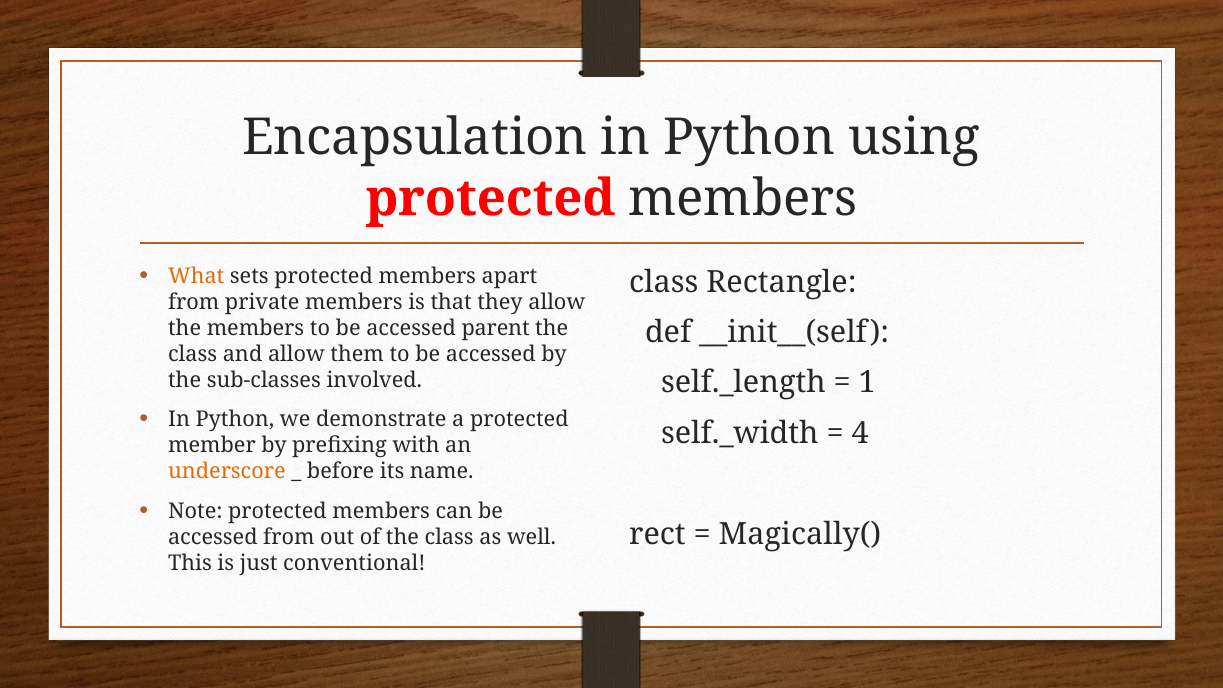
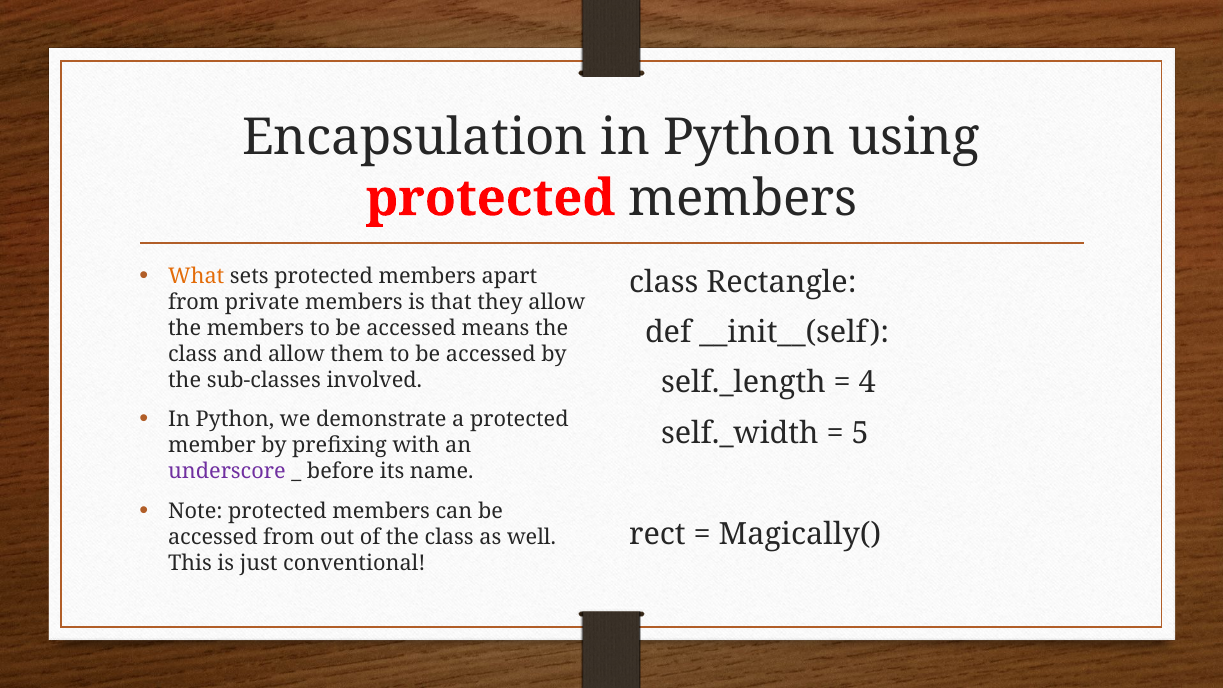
parent: parent -> means
1: 1 -> 4
4: 4 -> 5
underscore colour: orange -> purple
